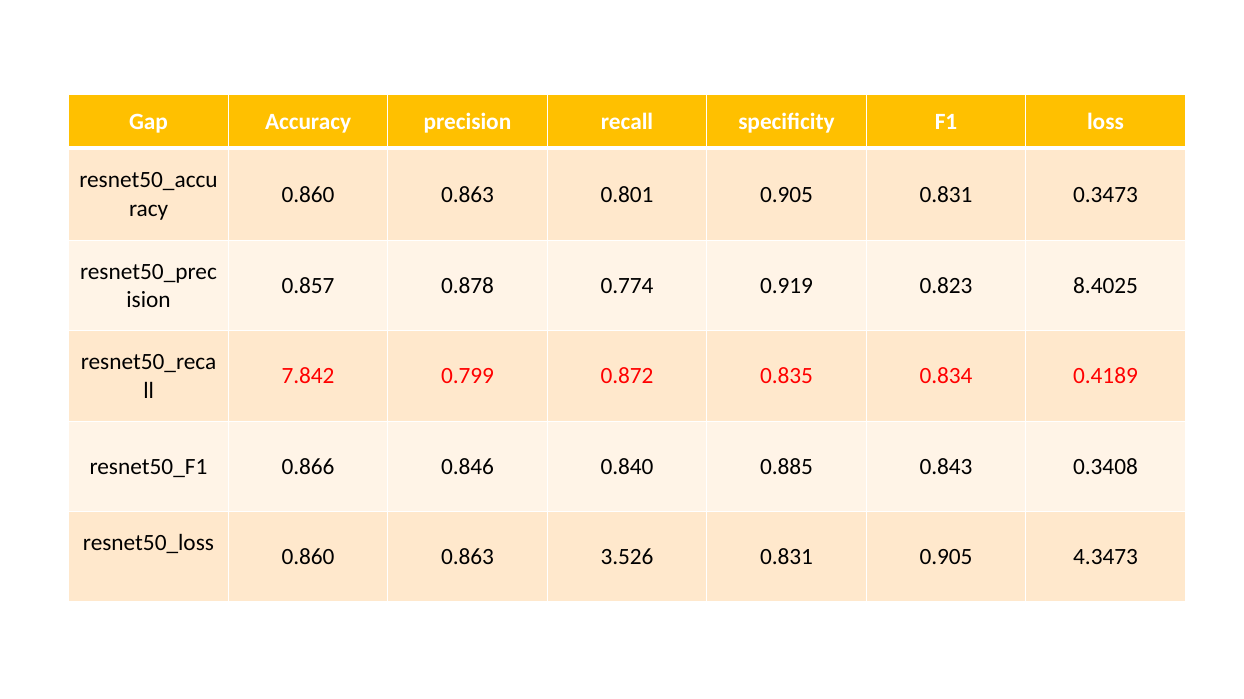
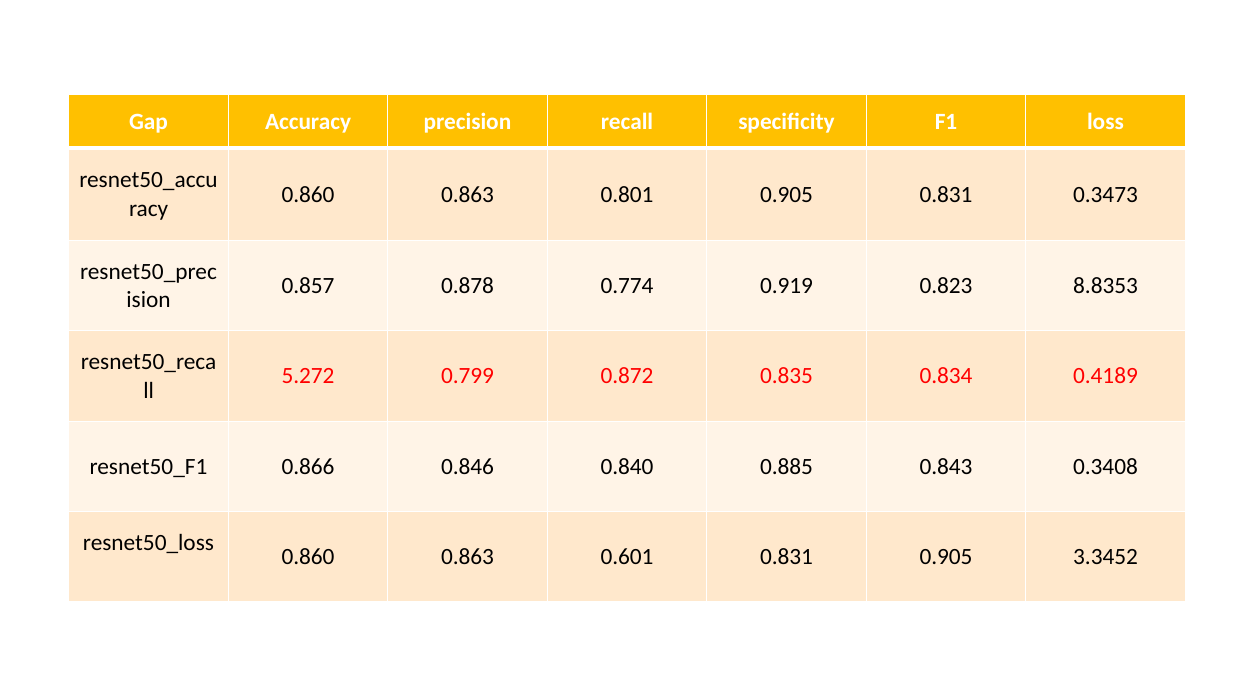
8.4025: 8.4025 -> 8.8353
7.842: 7.842 -> 5.272
3.526: 3.526 -> 0.601
4.3473: 4.3473 -> 3.3452
